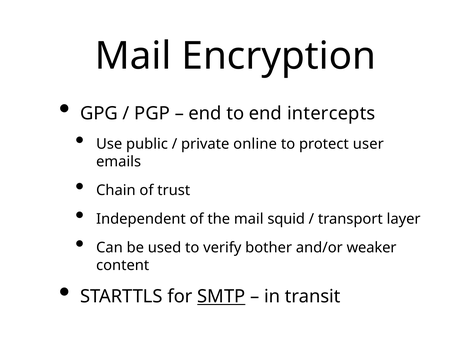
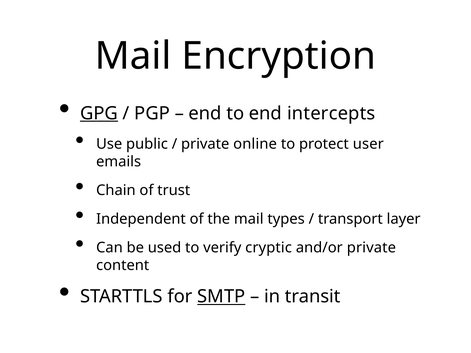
GPG underline: none -> present
squid: squid -> types
bother: bother -> cryptic
and/or weaker: weaker -> private
